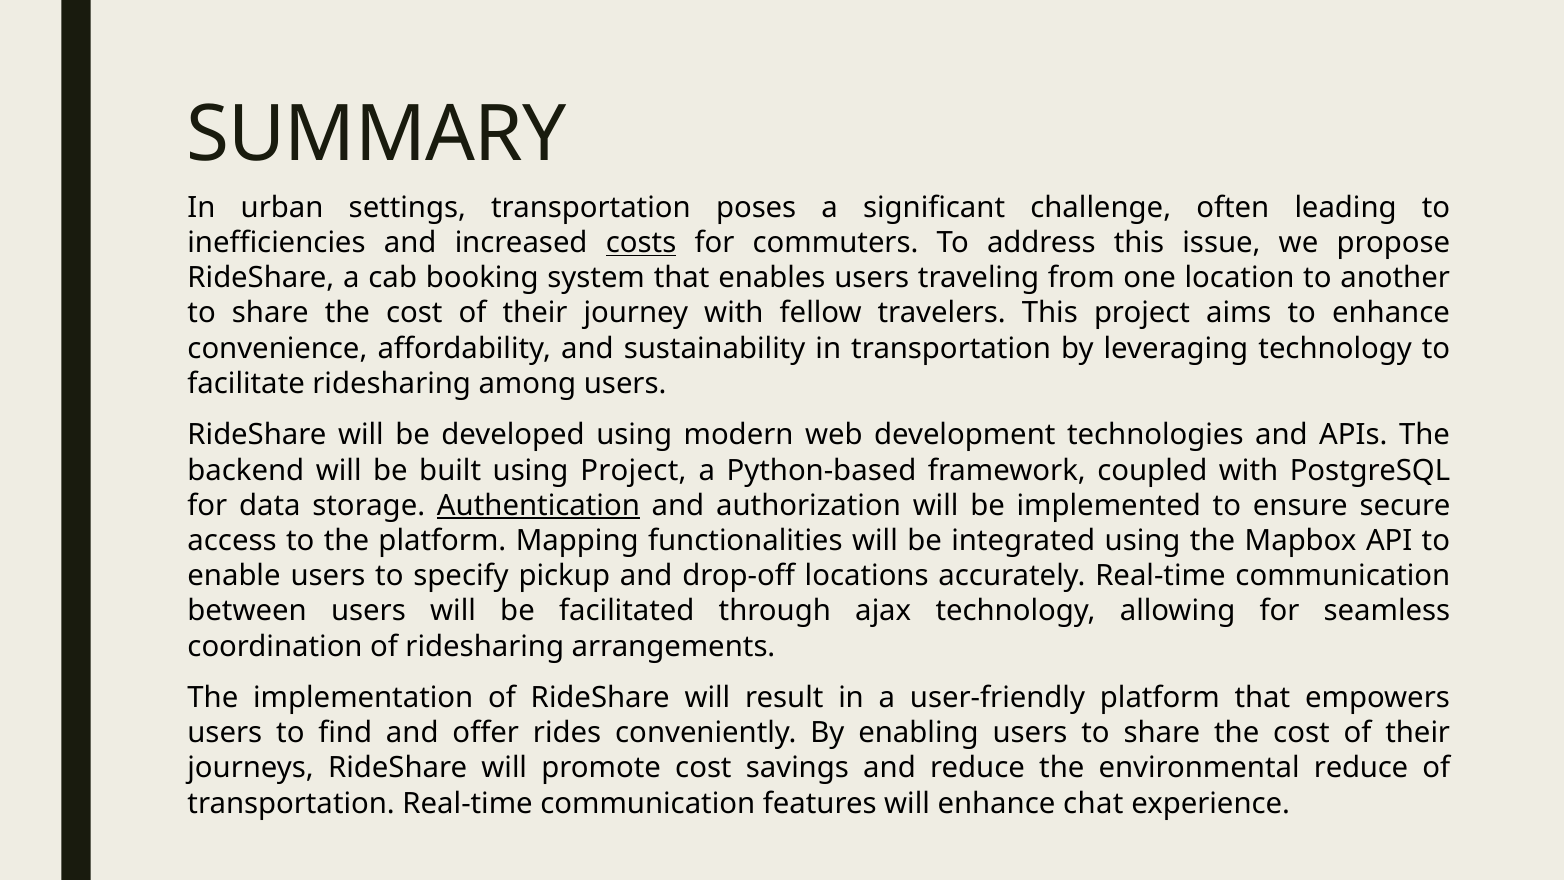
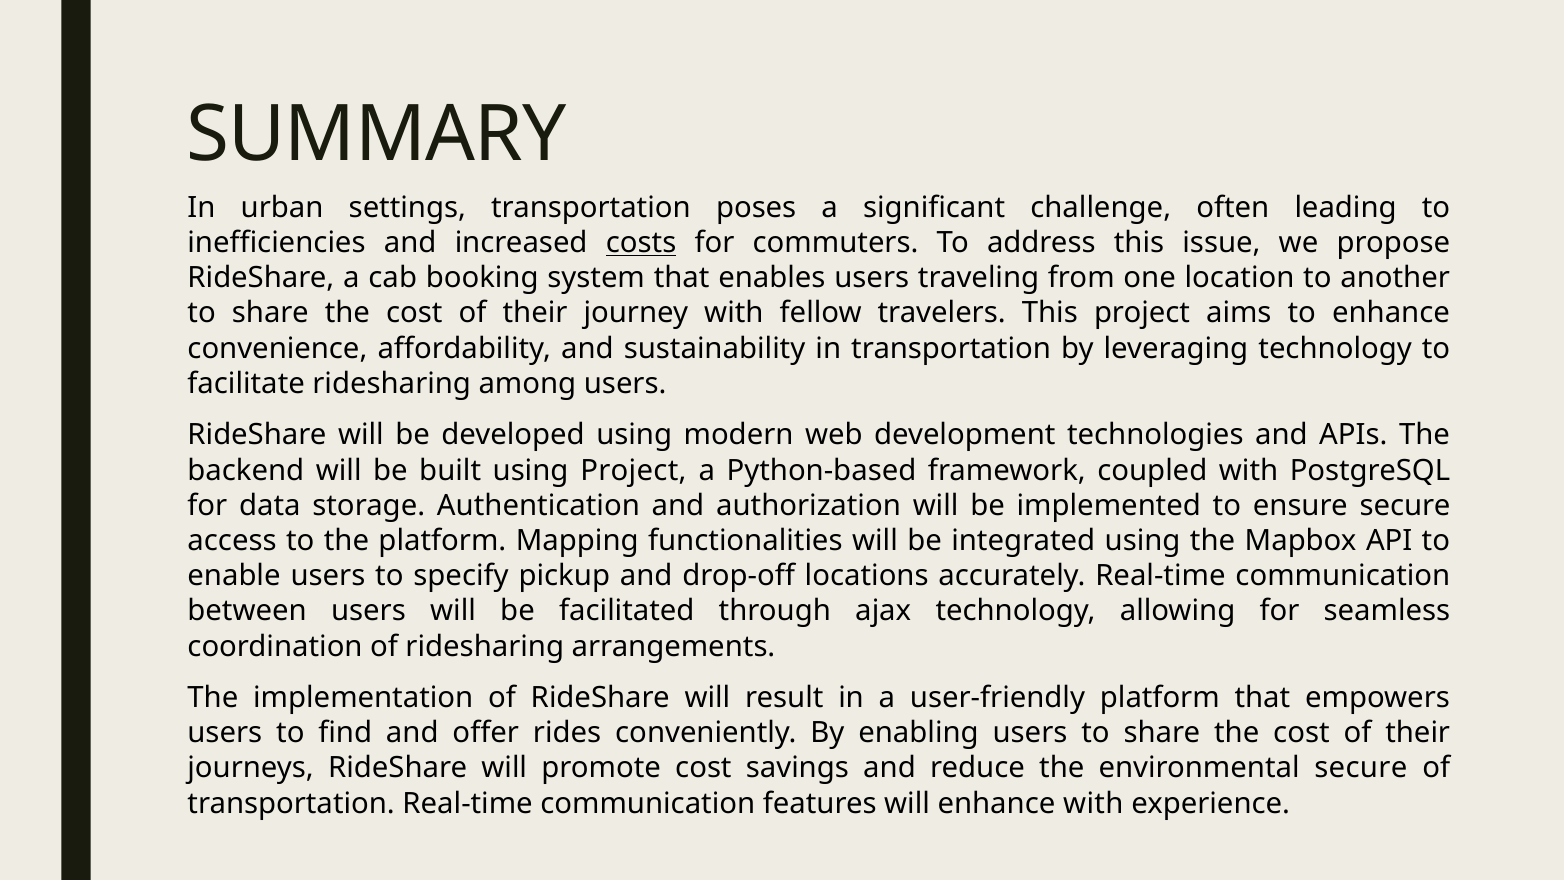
Authentication underline: present -> none
environmental reduce: reduce -> secure
enhance chat: chat -> with
